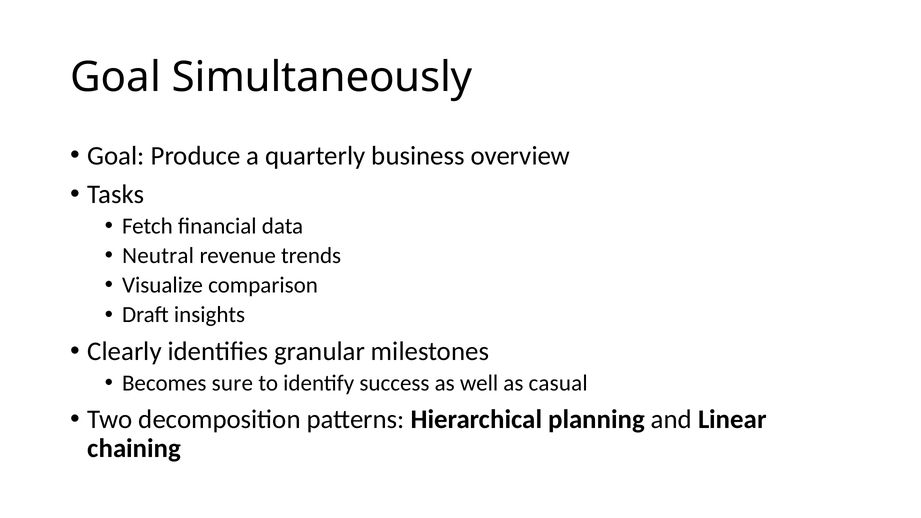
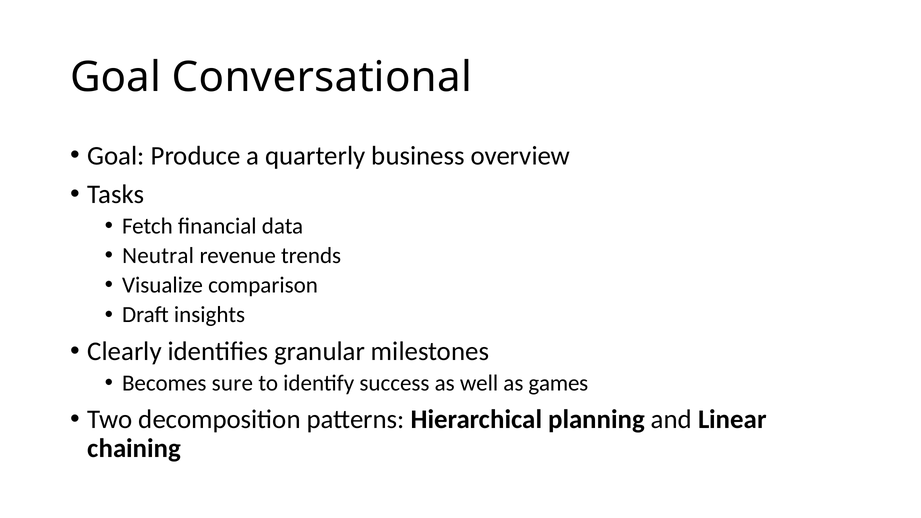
Simultaneously: Simultaneously -> Conversational
casual: casual -> games
